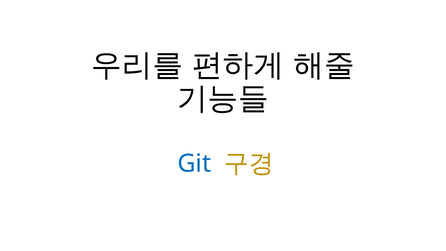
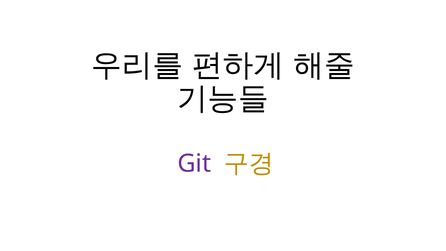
Git colour: blue -> purple
